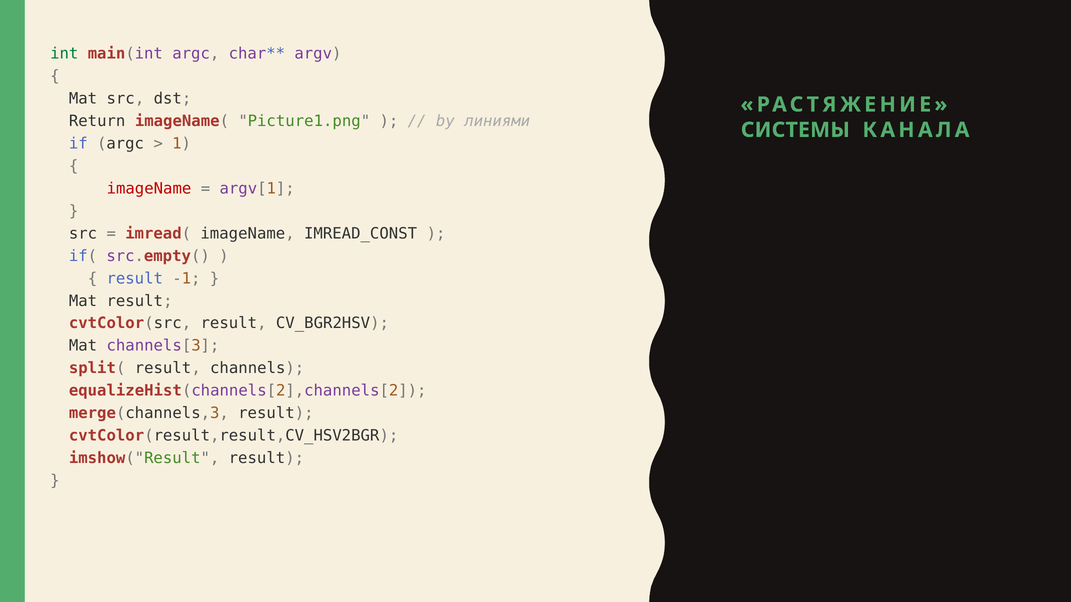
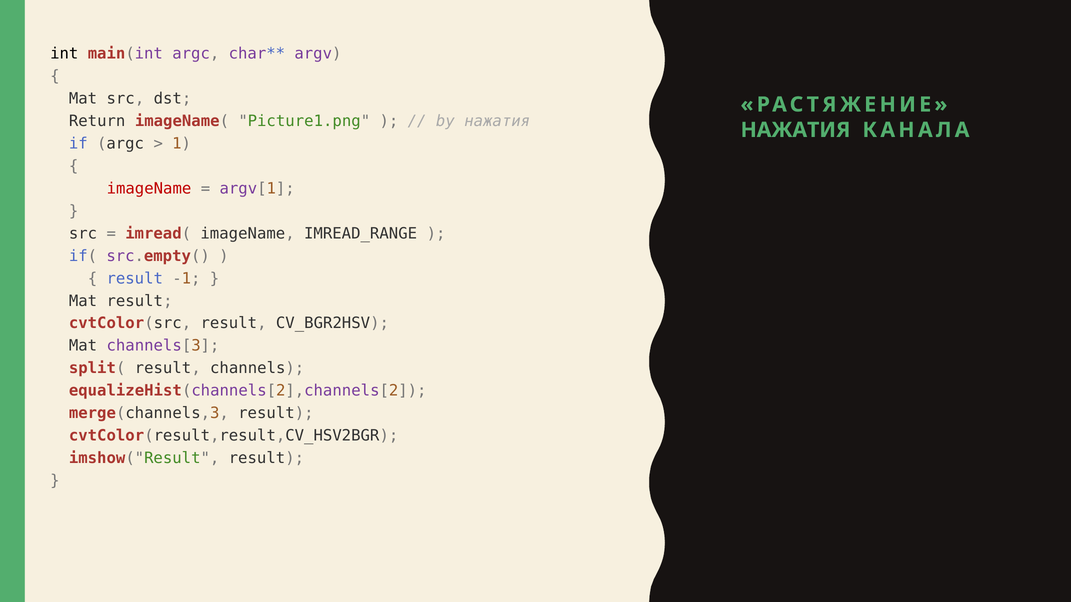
int colour: green -> black
by линиями: линиями -> нажатия
СИСТЕМЫ at (795, 130): СИСТЕМЫ -> НАЖАТИЯ
IMREAD_CONST: IMREAD_CONST -> IMREAD_RANGE
